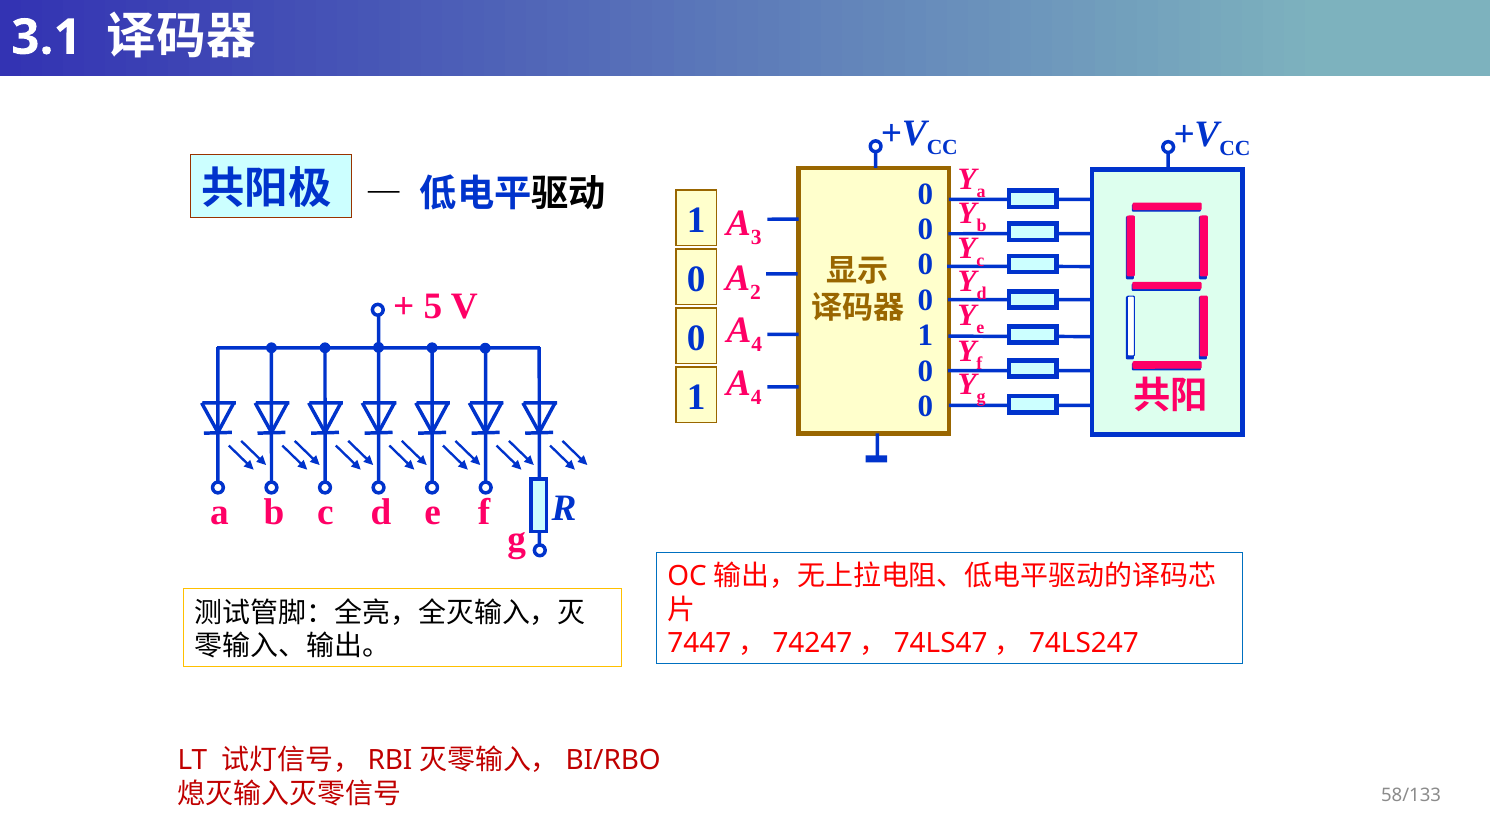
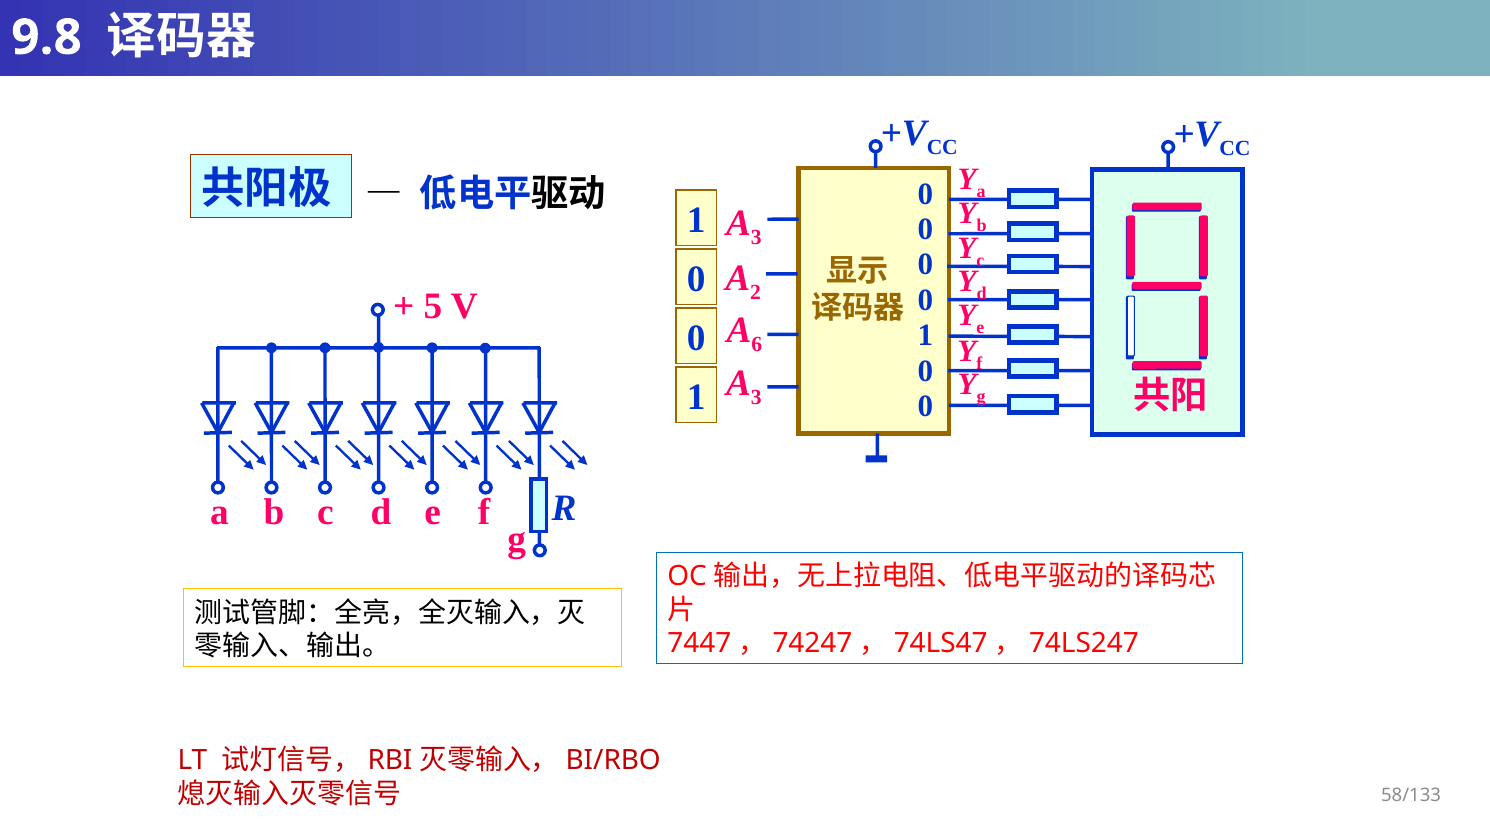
3.1: 3.1 -> 9.8
4 at (757, 345): 4 -> 6
4 at (756, 397): 4 -> 3
